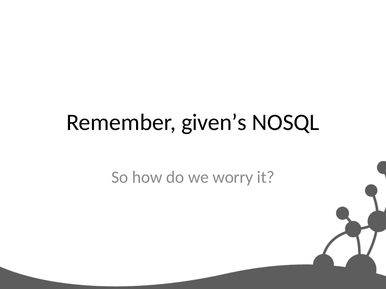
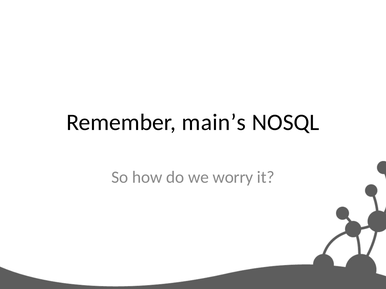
given’s: given’s -> main’s
